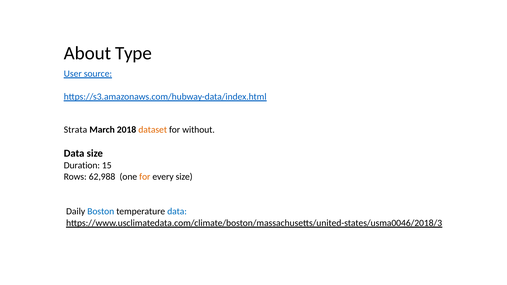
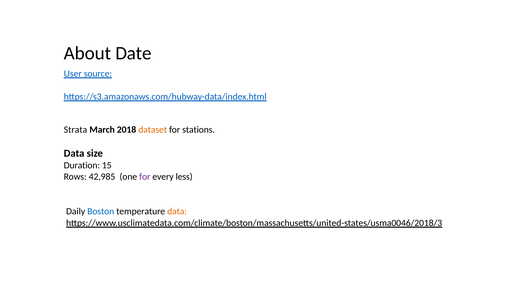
Type: Type -> Date
without: without -> stations
62,988: 62,988 -> 42,985
for at (145, 177) colour: orange -> purple
every size: size -> less
data at (177, 212) colour: blue -> orange
